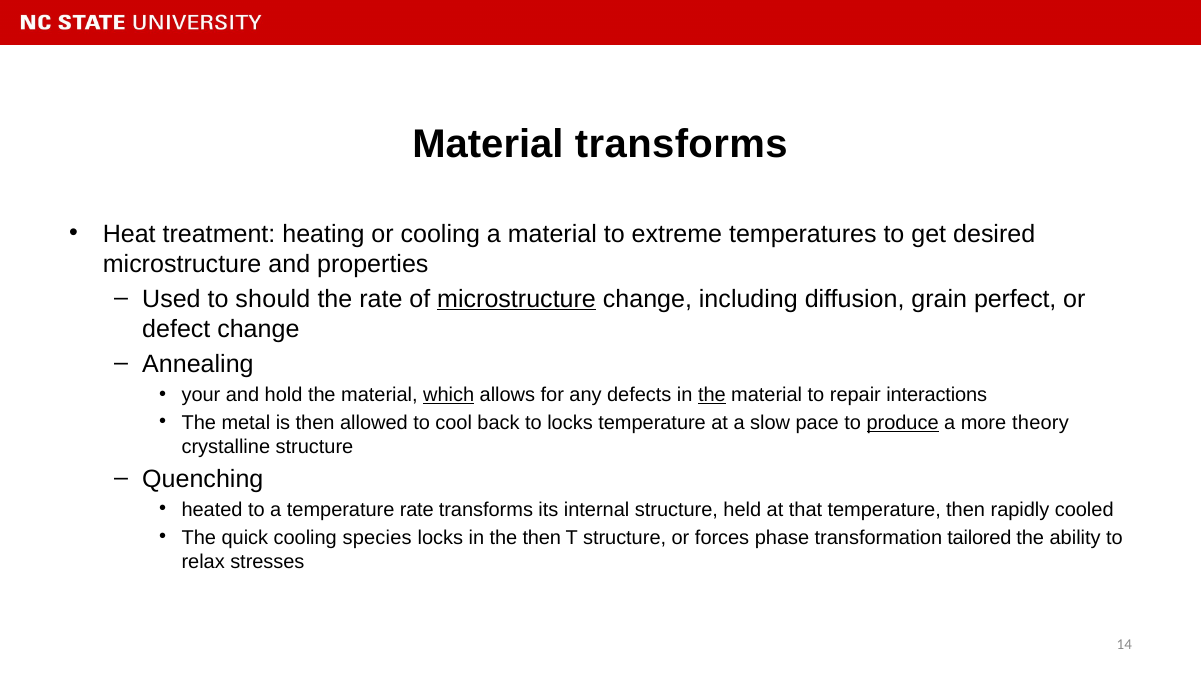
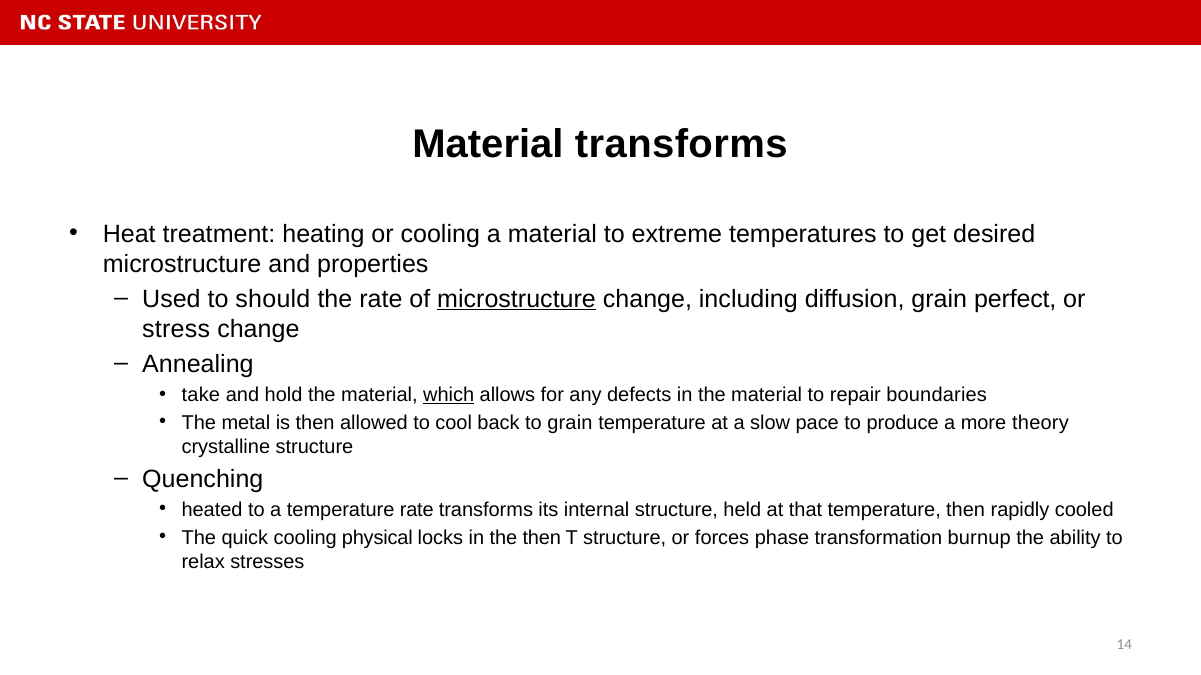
defect: defect -> stress
your: your -> take
the at (712, 395) underline: present -> none
interactions: interactions -> boundaries
to locks: locks -> grain
produce underline: present -> none
species: species -> physical
tailored: tailored -> burnup
